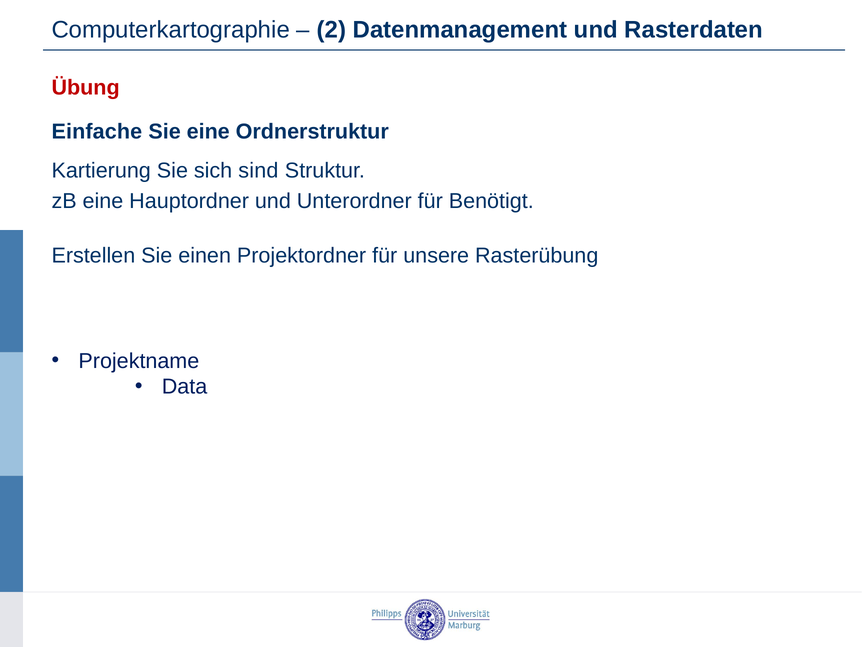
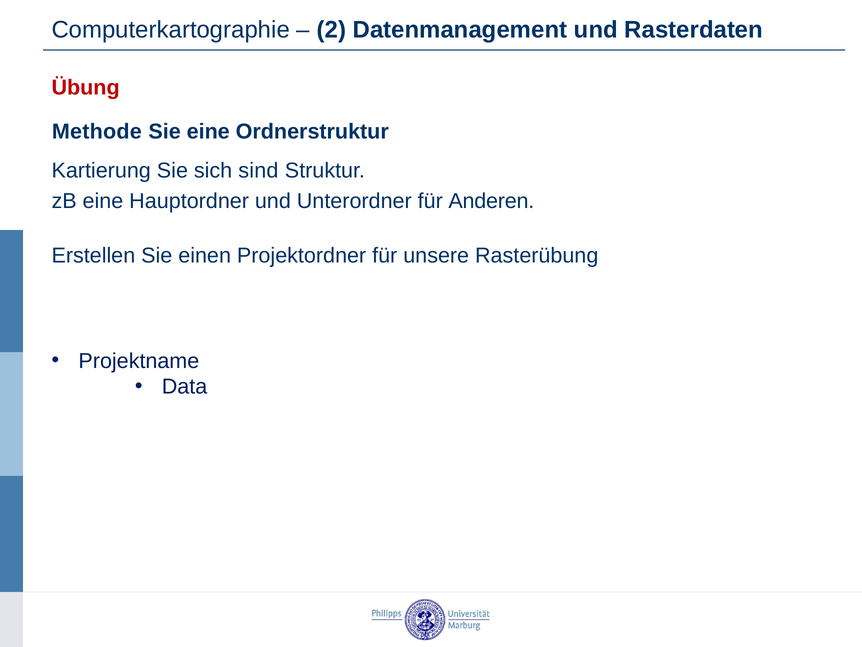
Einfache: Einfache -> Methode
Benötigt: Benötigt -> Anderen
